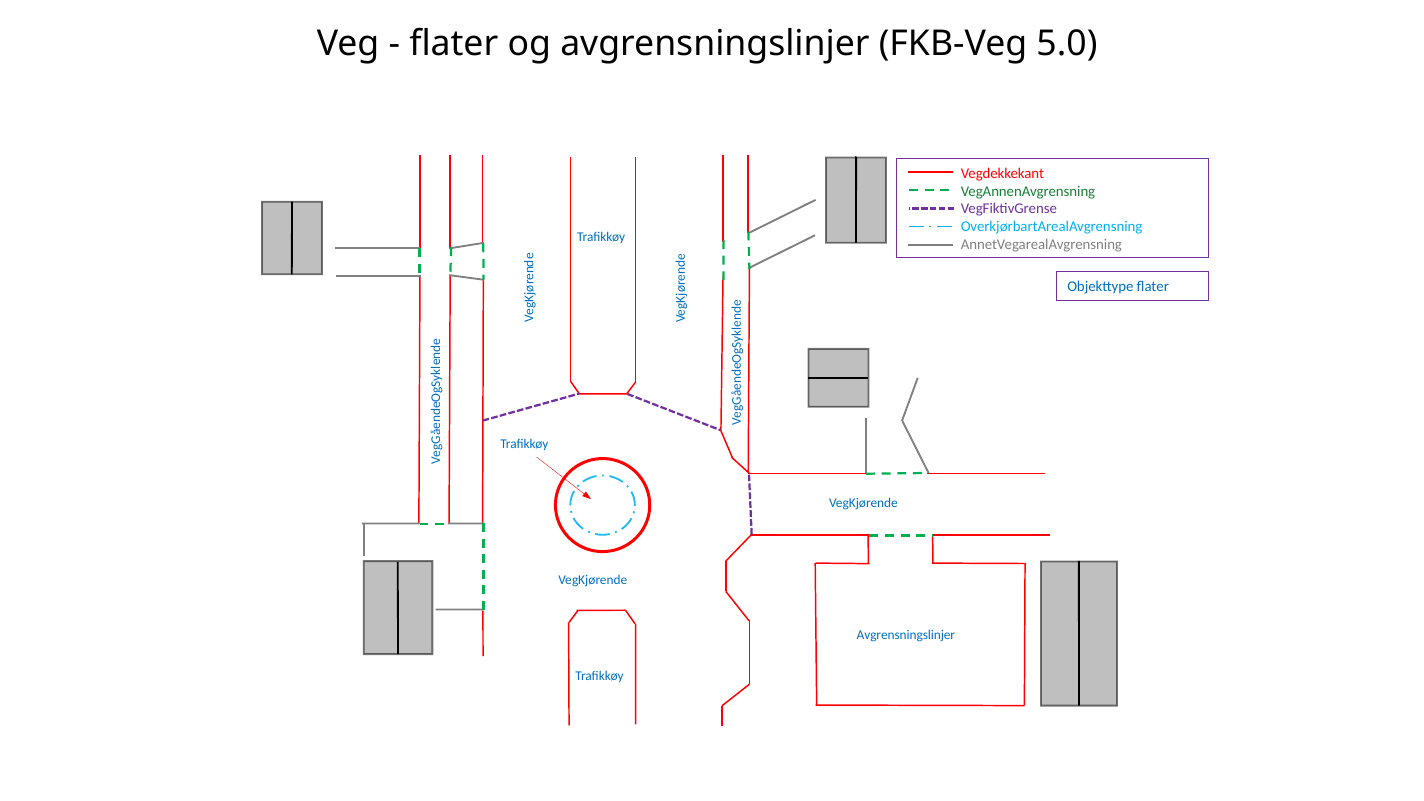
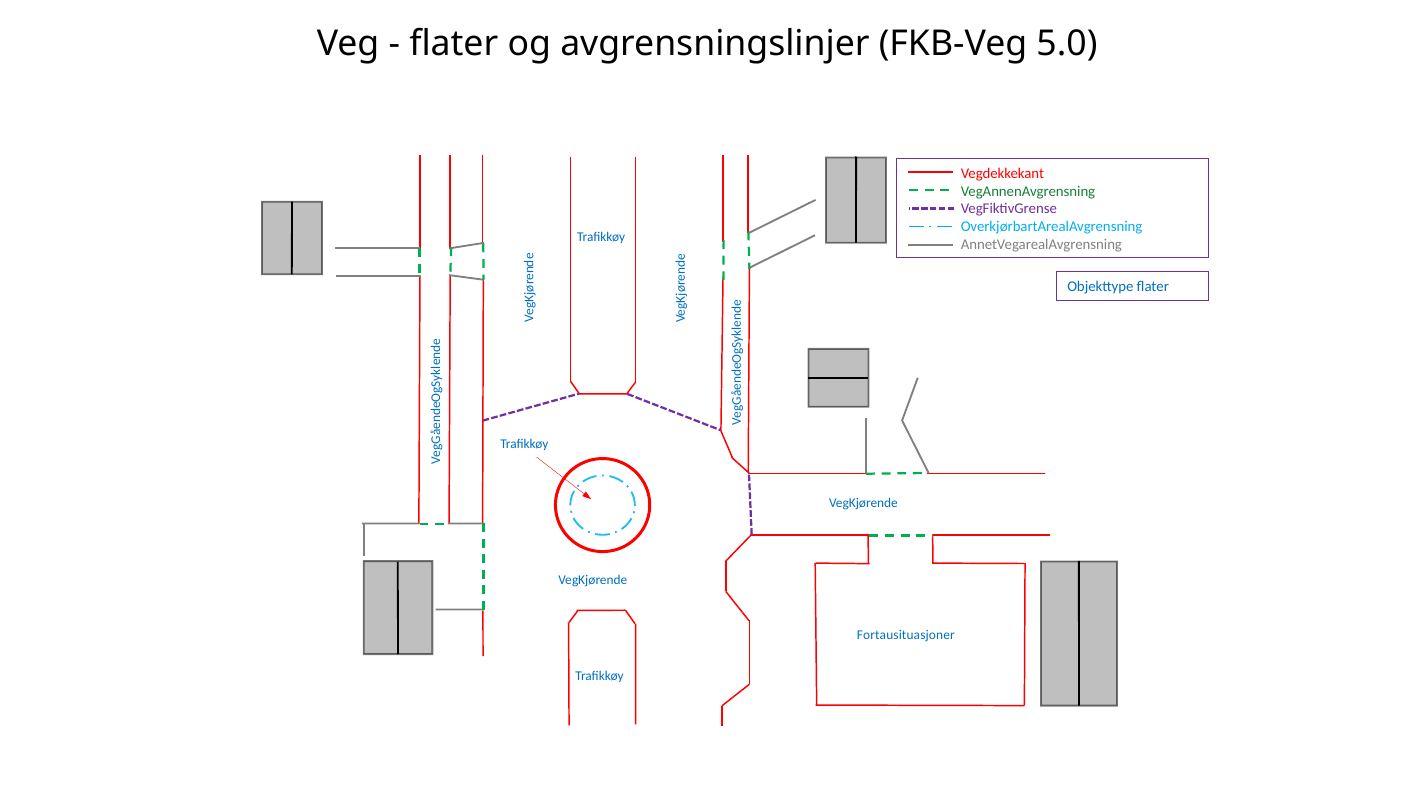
Avgrensningslinjer at (906, 635): Avgrensningslinjer -> Fortausituasjoner
